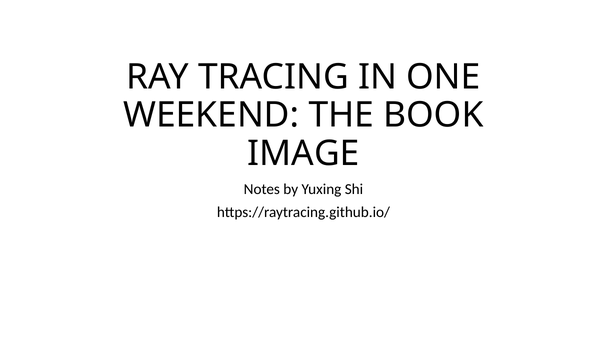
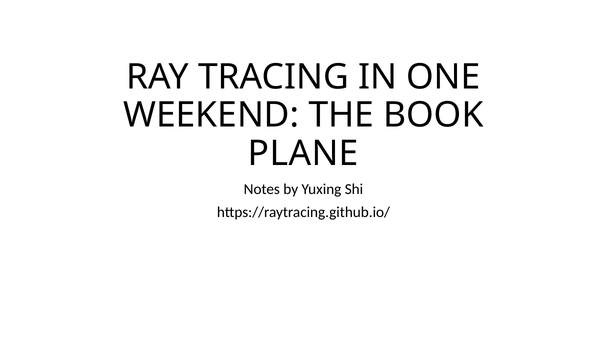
IMAGE: IMAGE -> PLANE
